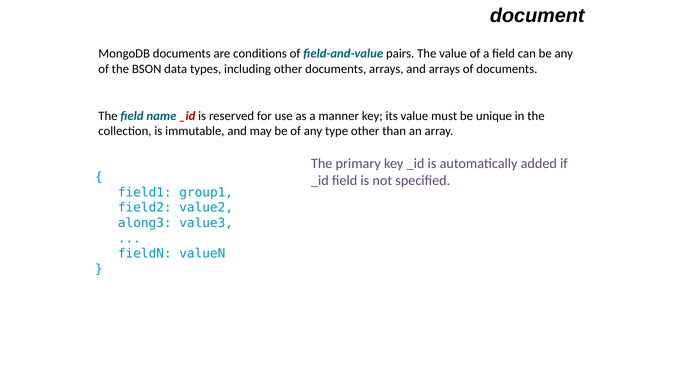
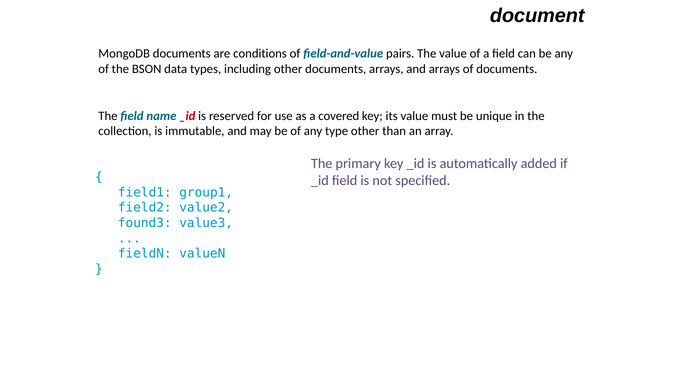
manner: manner -> covered
along3: along3 -> found3
